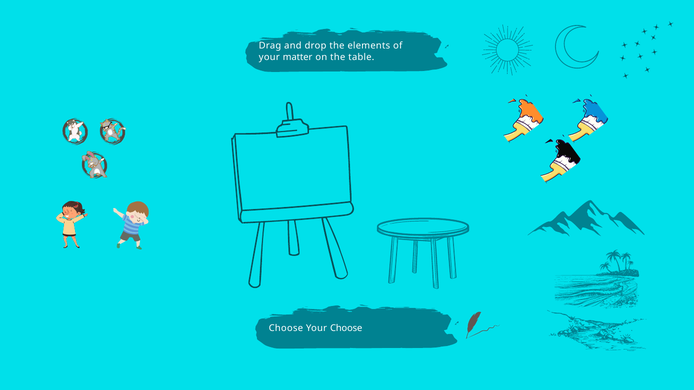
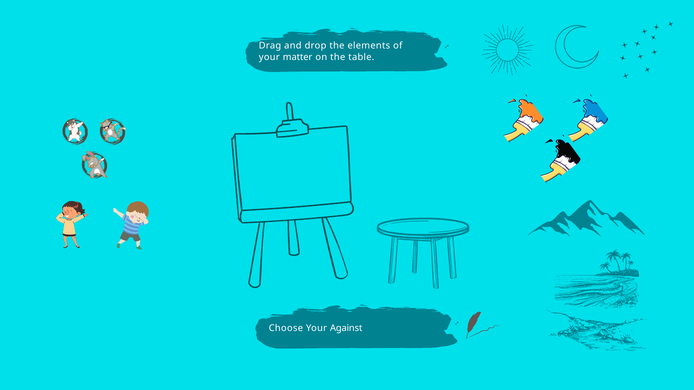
Your Choose: Choose -> Against
